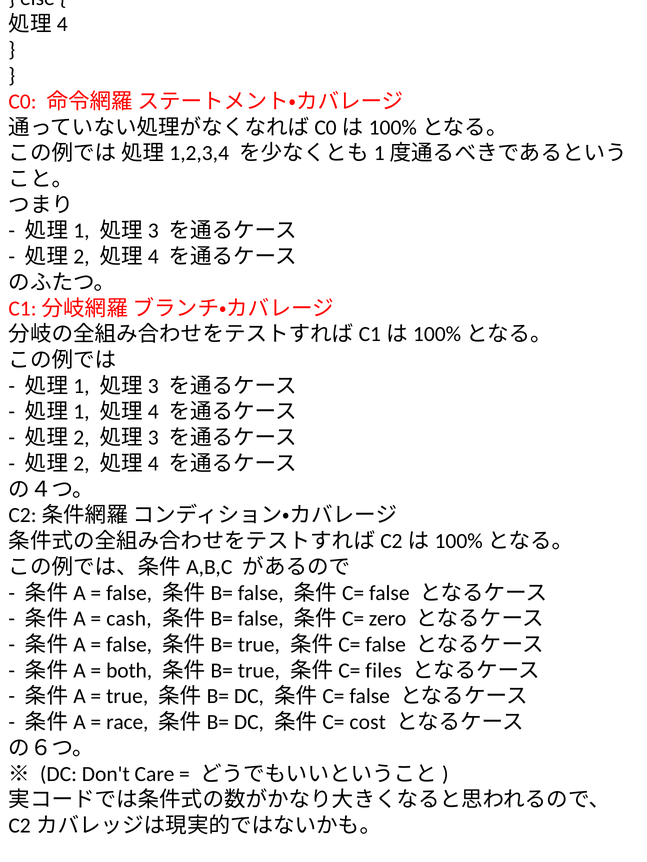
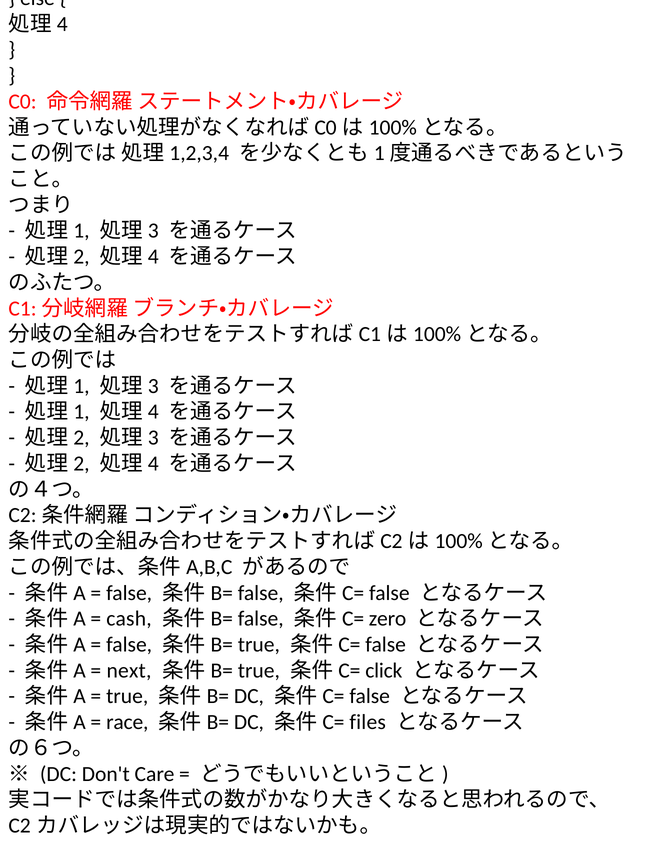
both: both -> next
files: files -> click
cost: cost -> files
